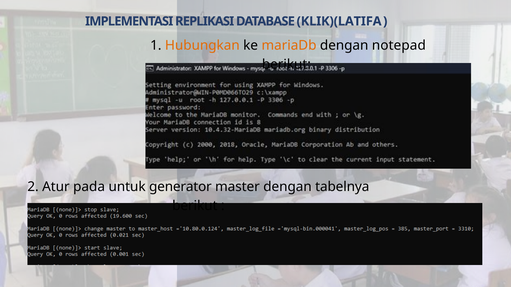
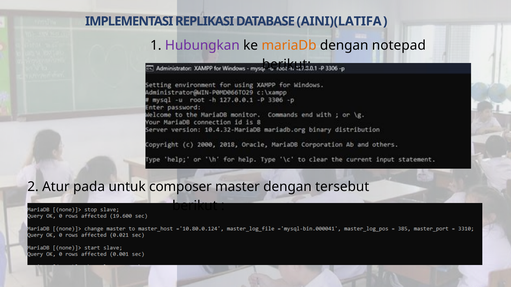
KLIK)(LATIFA: KLIK)(LATIFA -> AINI)(LATIFA
Hubungkan colour: orange -> purple
generator: generator -> composer
tabelnya: tabelnya -> tersebut
